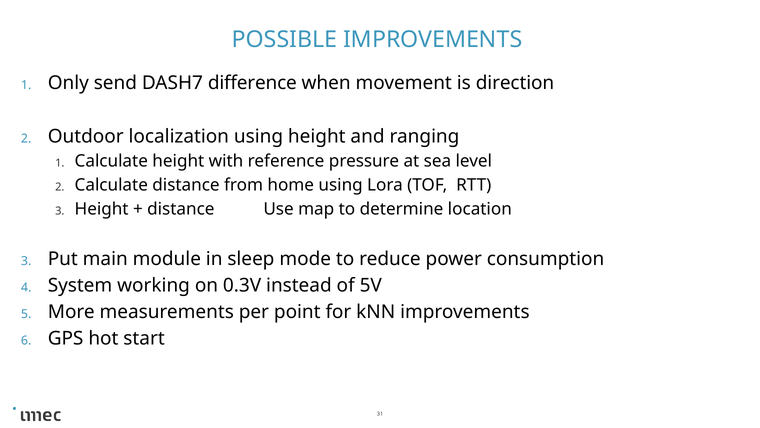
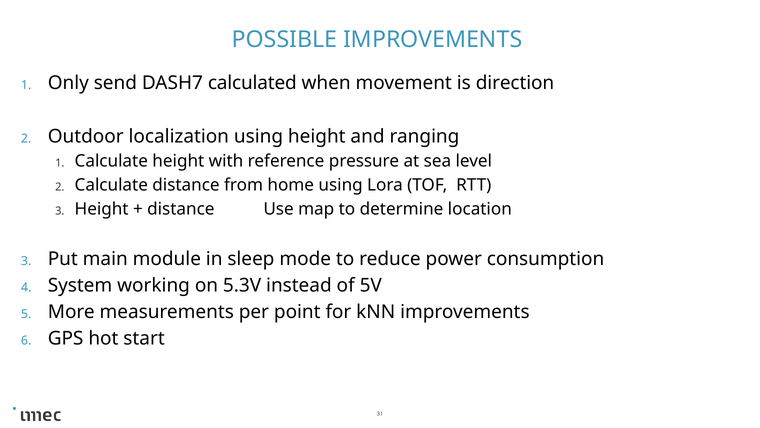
difference: difference -> calculated
0.3V: 0.3V -> 5.3V
